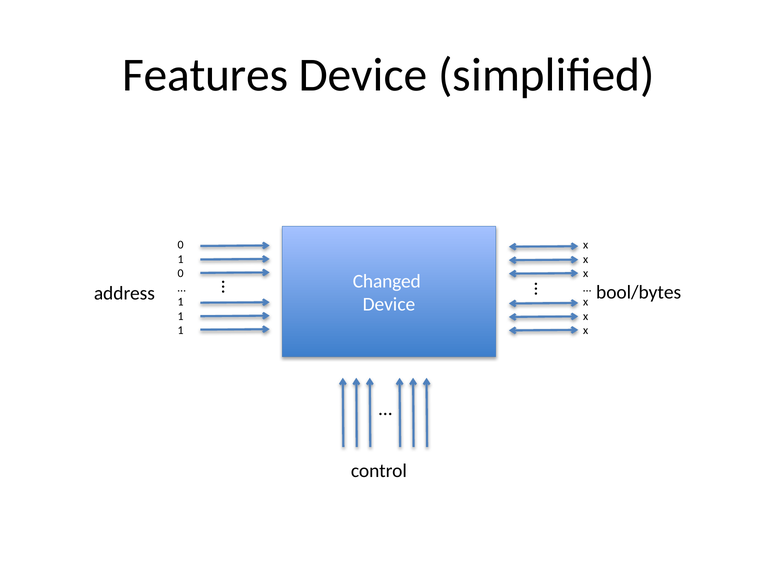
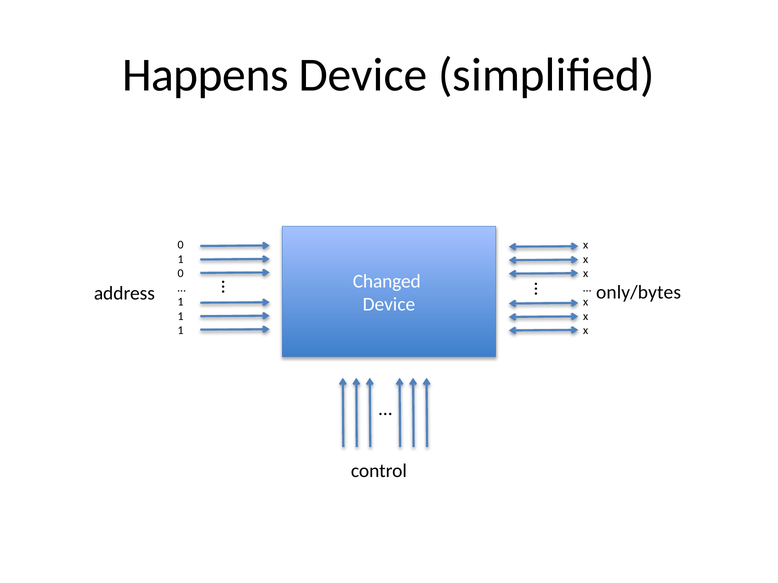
Features: Features -> Happens
bool/bytes: bool/bytes -> only/bytes
